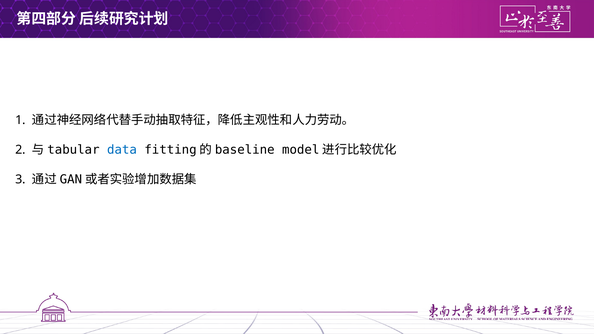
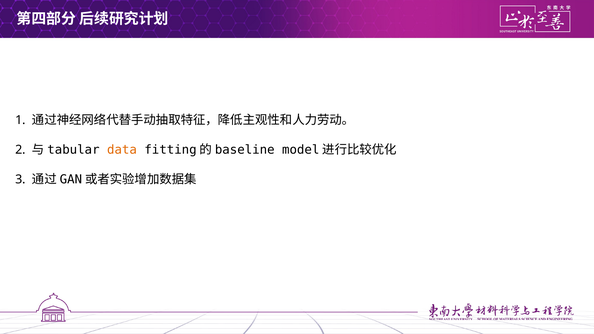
data colour: blue -> orange
